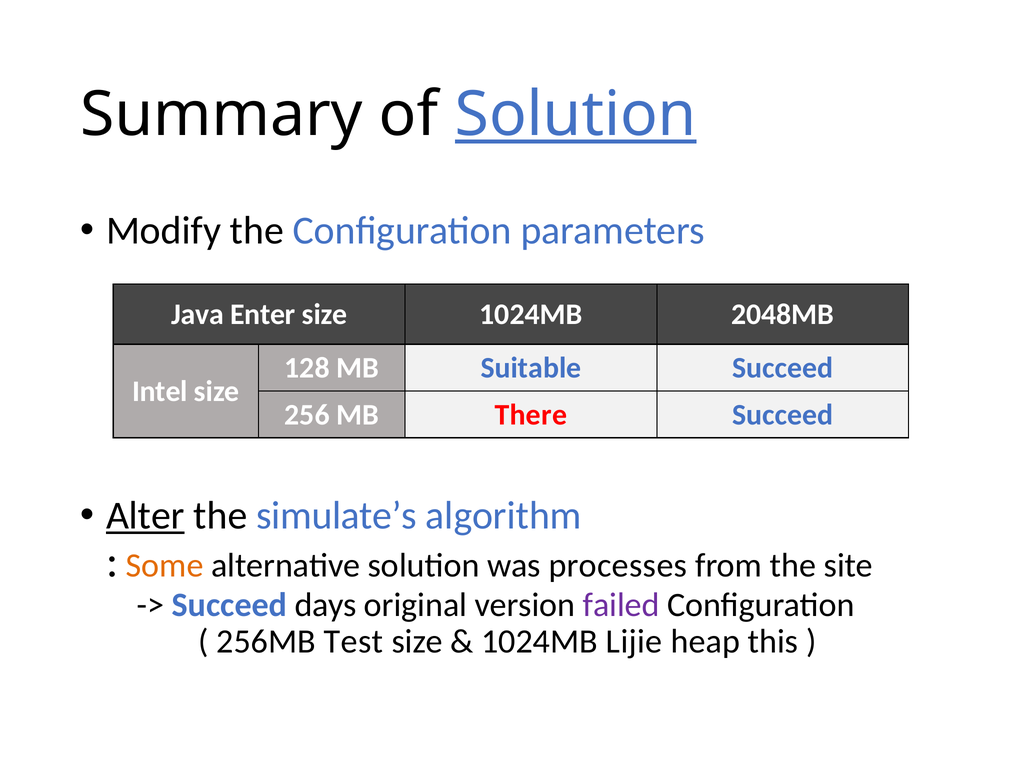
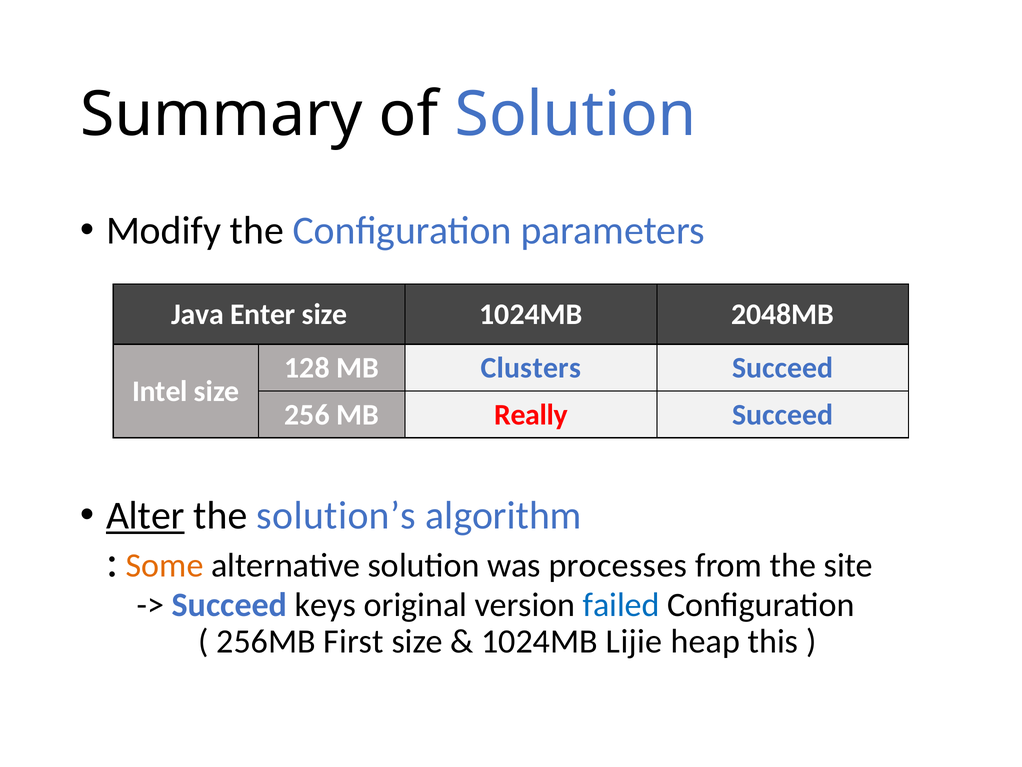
Solution at (576, 115) underline: present -> none
Suitable: Suitable -> Clusters
There: There -> Really
simulate’s: simulate’s -> solution’s
days: days -> keys
failed colour: purple -> blue
Test: Test -> First
